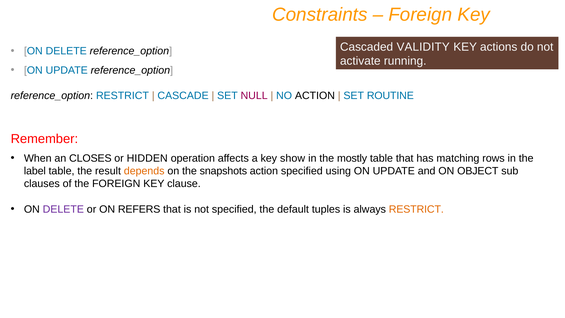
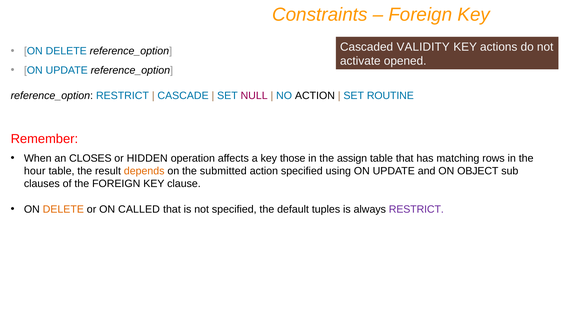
running: running -> opened
show: show -> those
mostly: mostly -> assign
label: label -> hour
snapshots: snapshots -> submitted
DELETE at (63, 209) colour: purple -> orange
REFERS: REFERS -> CALLED
RESTRICT at (416, 209) colour: orange -> purple
